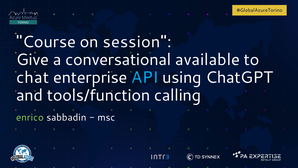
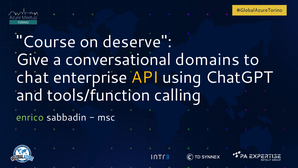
session: session -> deserve
available: available -> domains
API colour: light blue -> yellow
